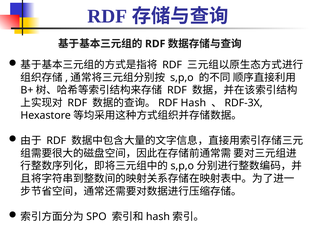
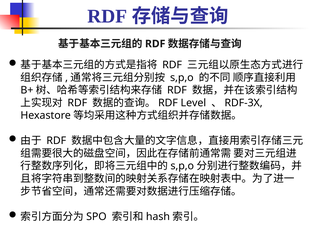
RDF Hash: Hash -> Level
